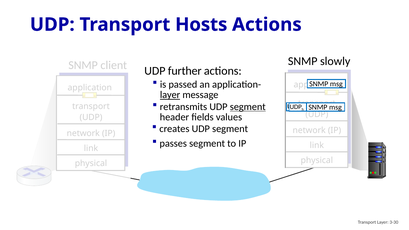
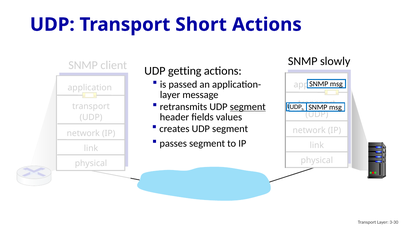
Hosts: Hosts -> Short
further: further -> getting
layer at (170, 95) underline: present -> none
